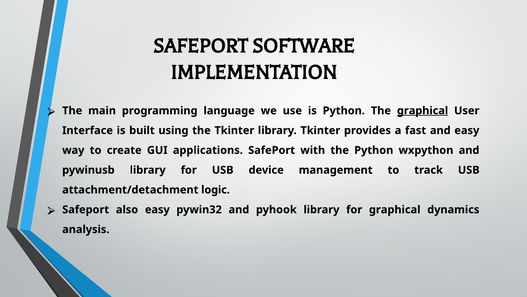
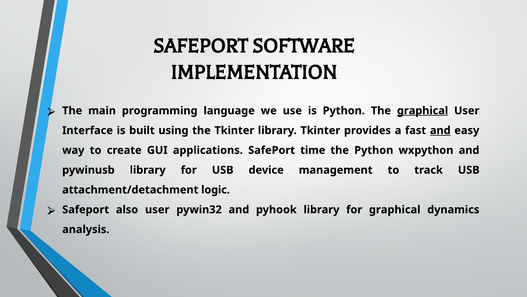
and at (440, 130) underline: none -> present
with: with -> time
also easy: easy -> user
